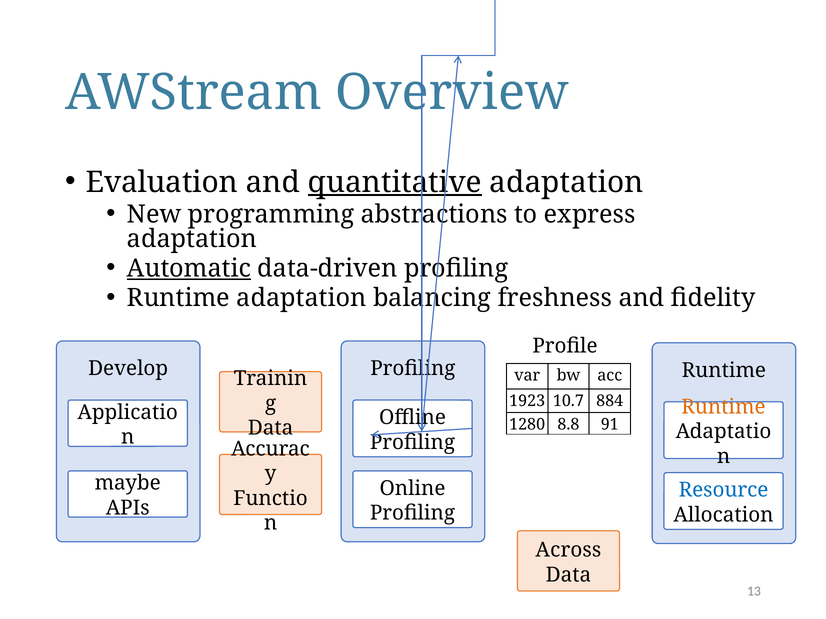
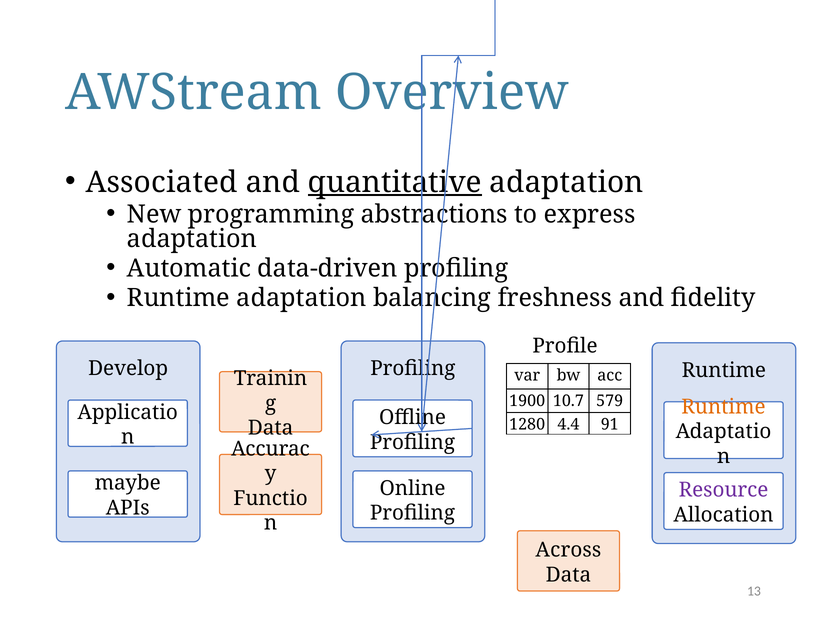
Evaluation: Evaluation -> Associated
Automatic underline: present -> none
1923: 1923 -> 1900
884: 884 -> 579
8.8: 8.8 -> 4.4
Resource colour: blue -> purple
